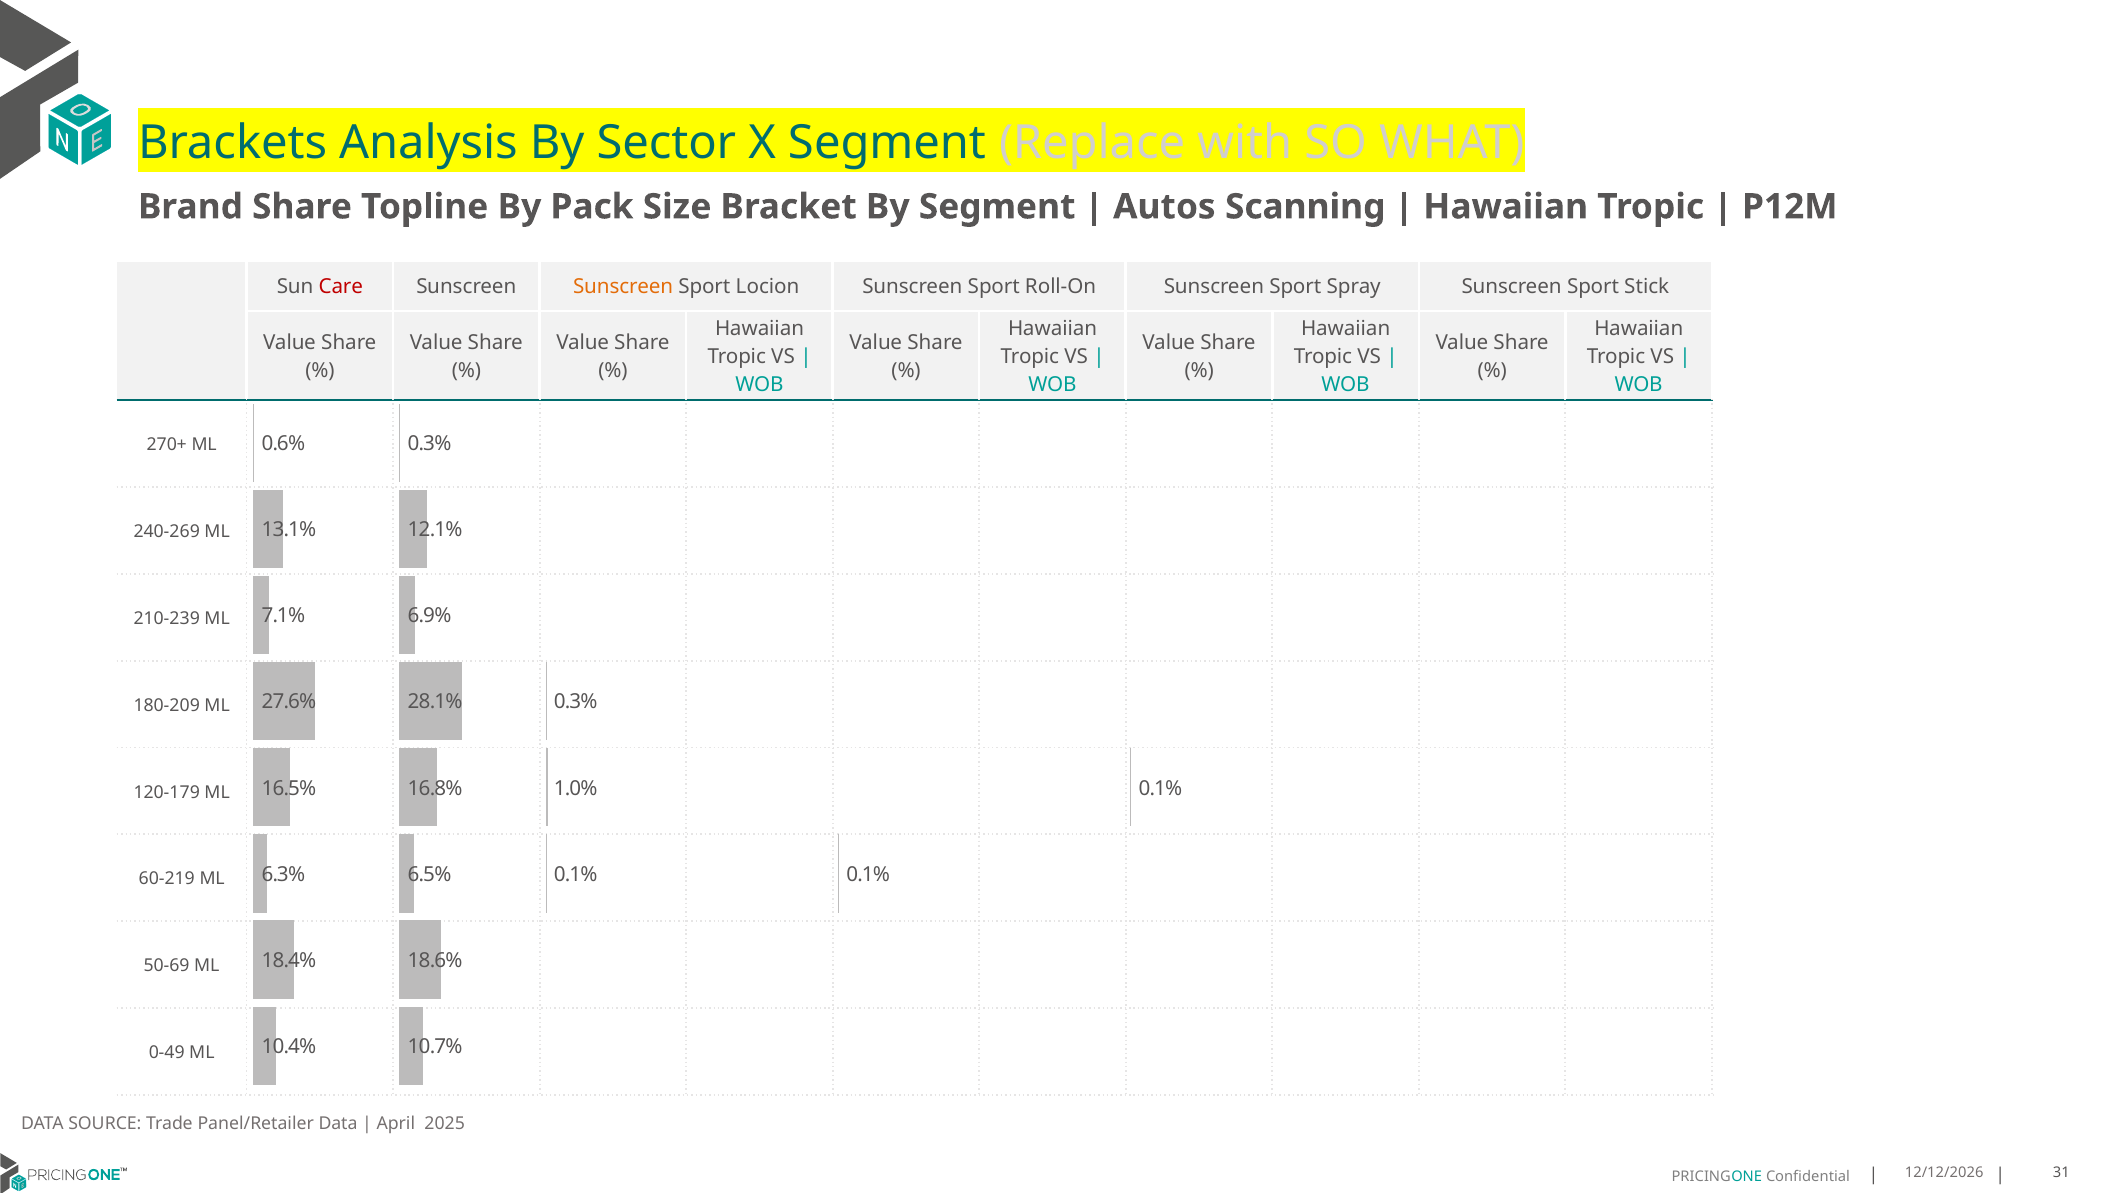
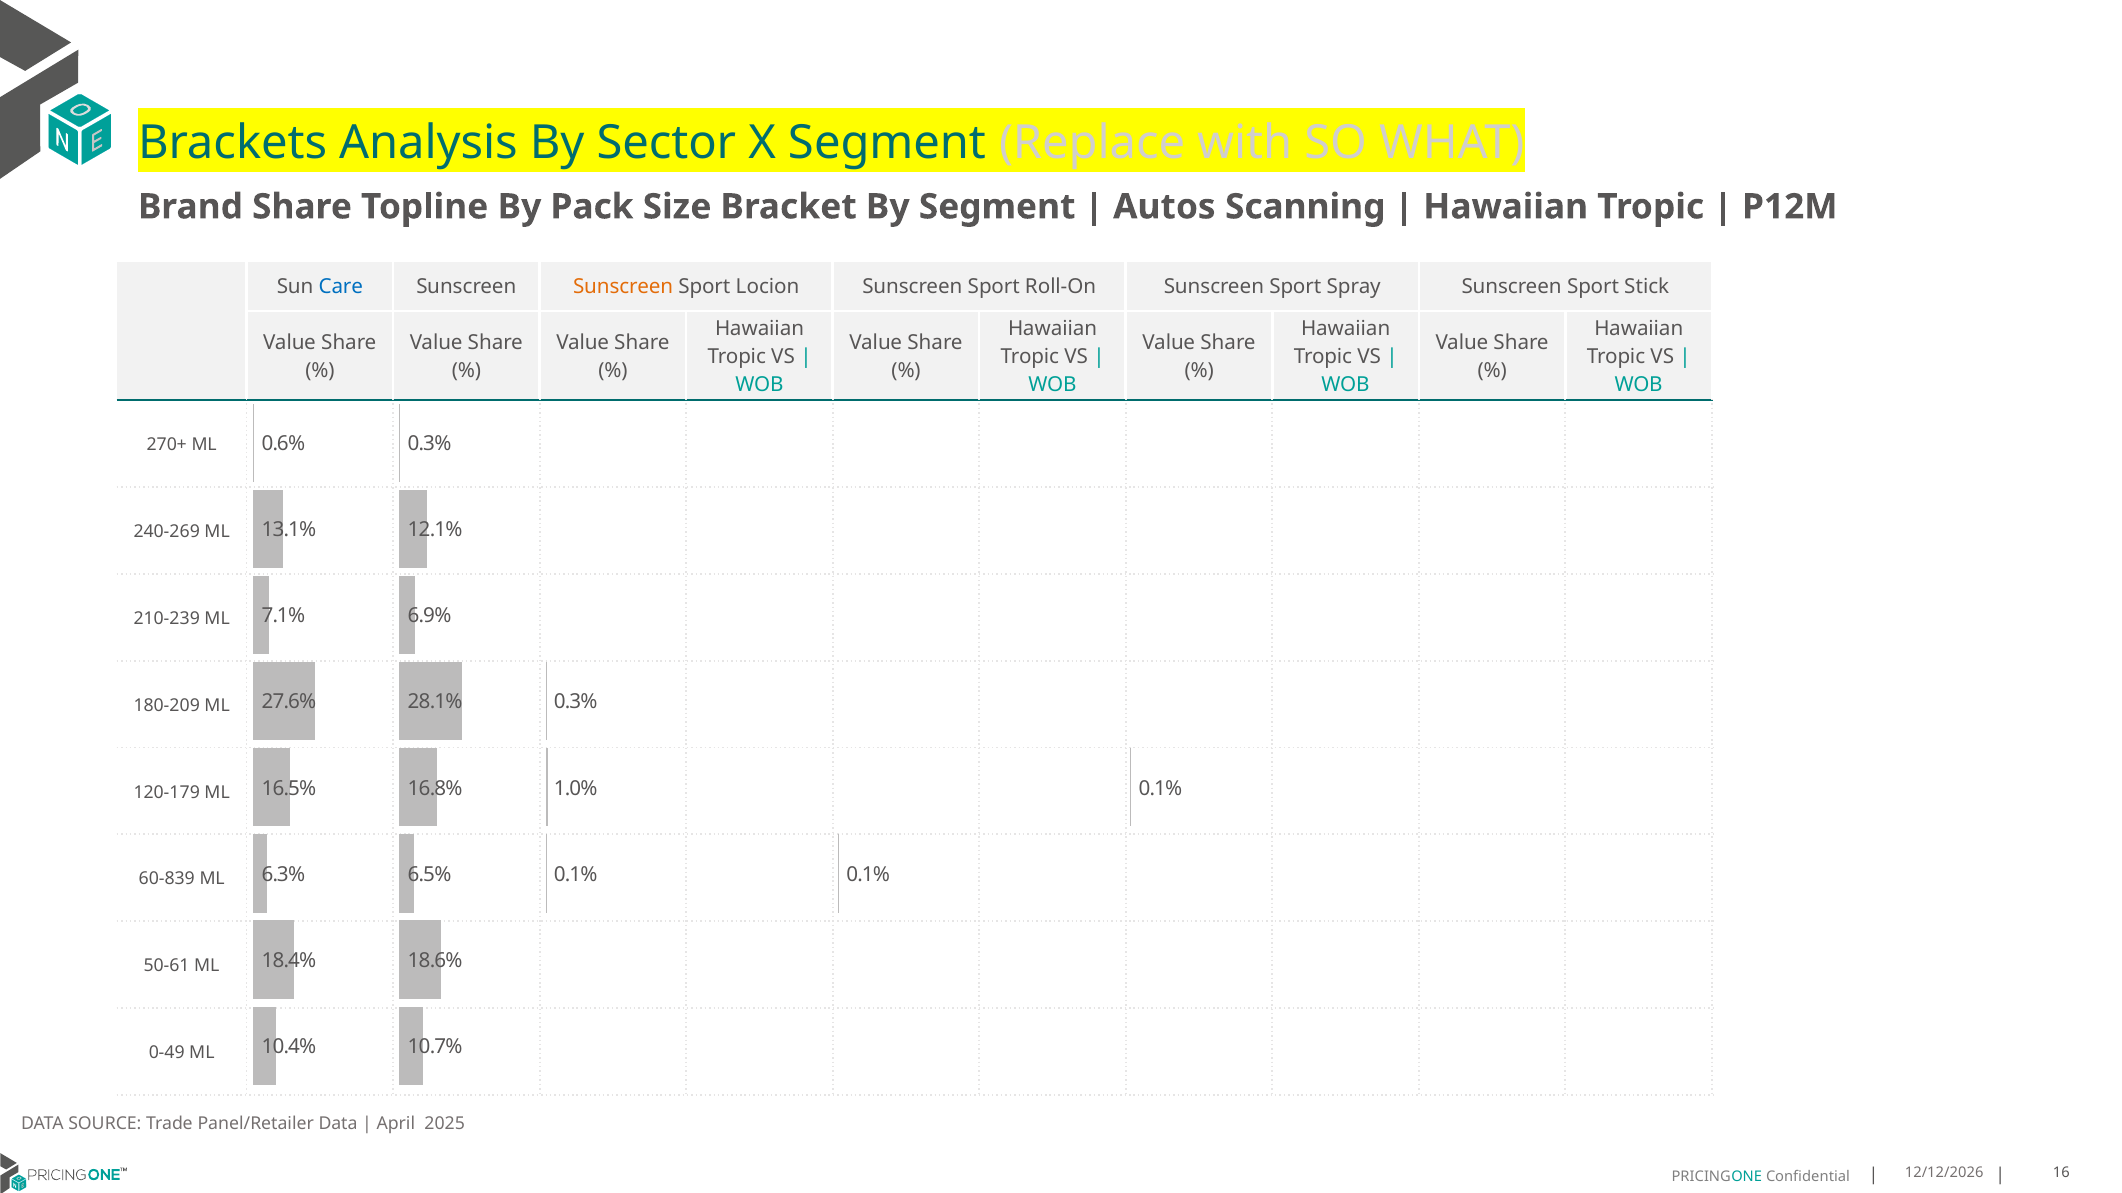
Care colour: red -> blue
60-219: 60-219 -> 60-839
50-69: 50-69 -> 50-61
31: 31 -> 16
